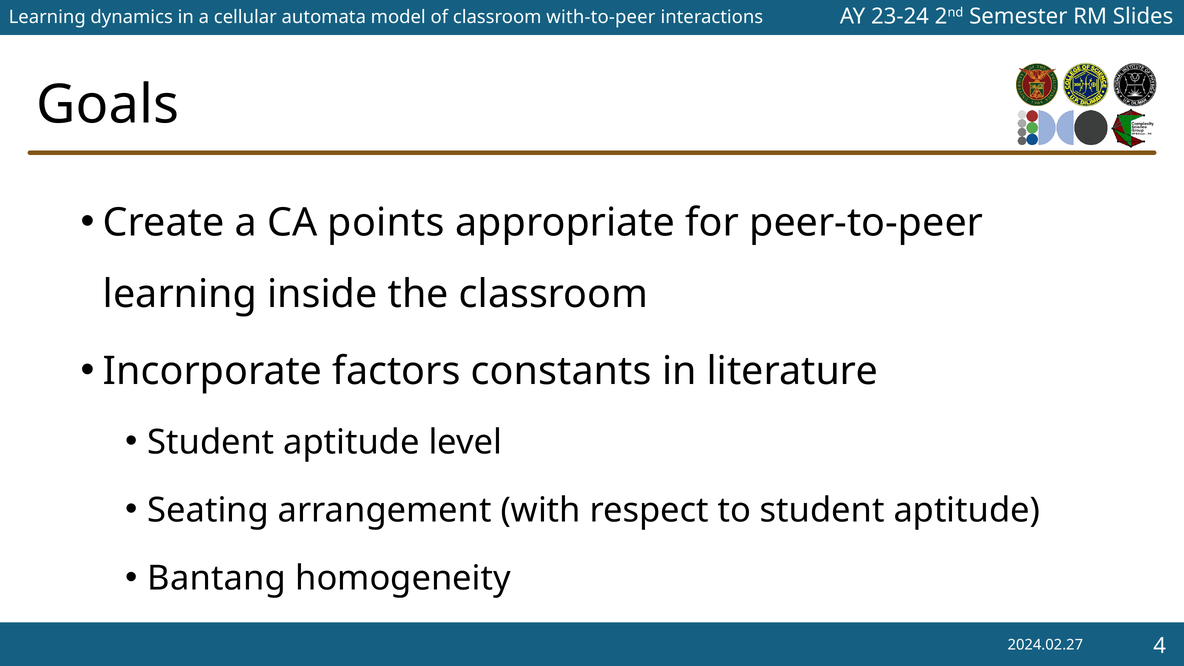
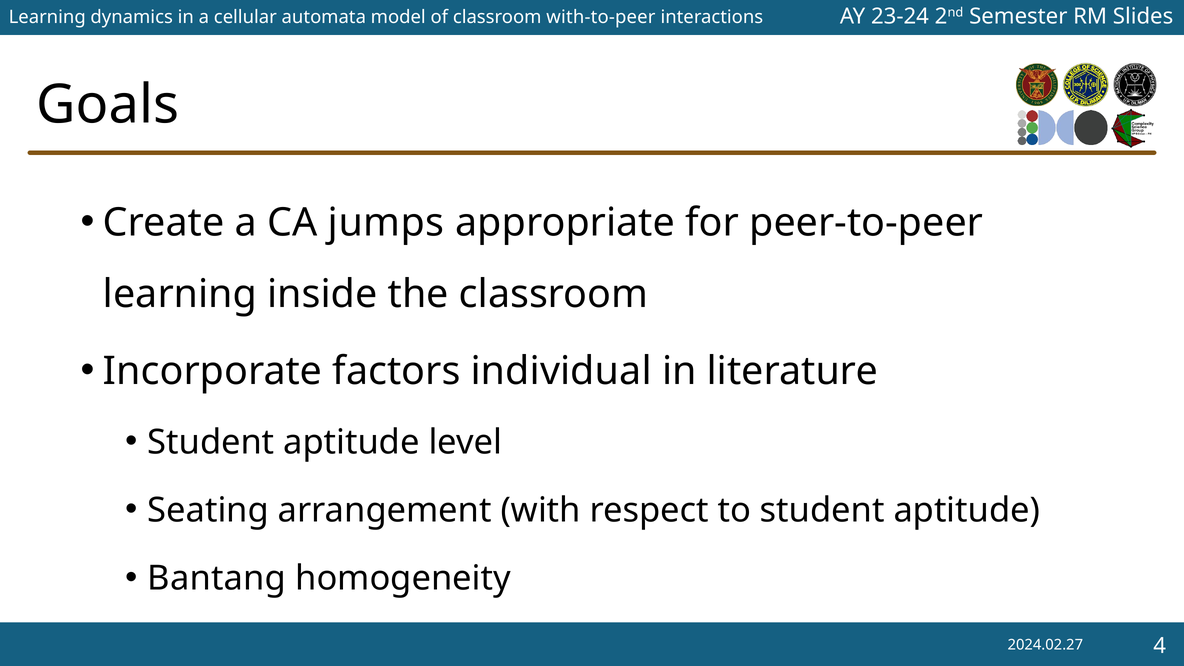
points: points -> jumps
constants: constants -> individual
